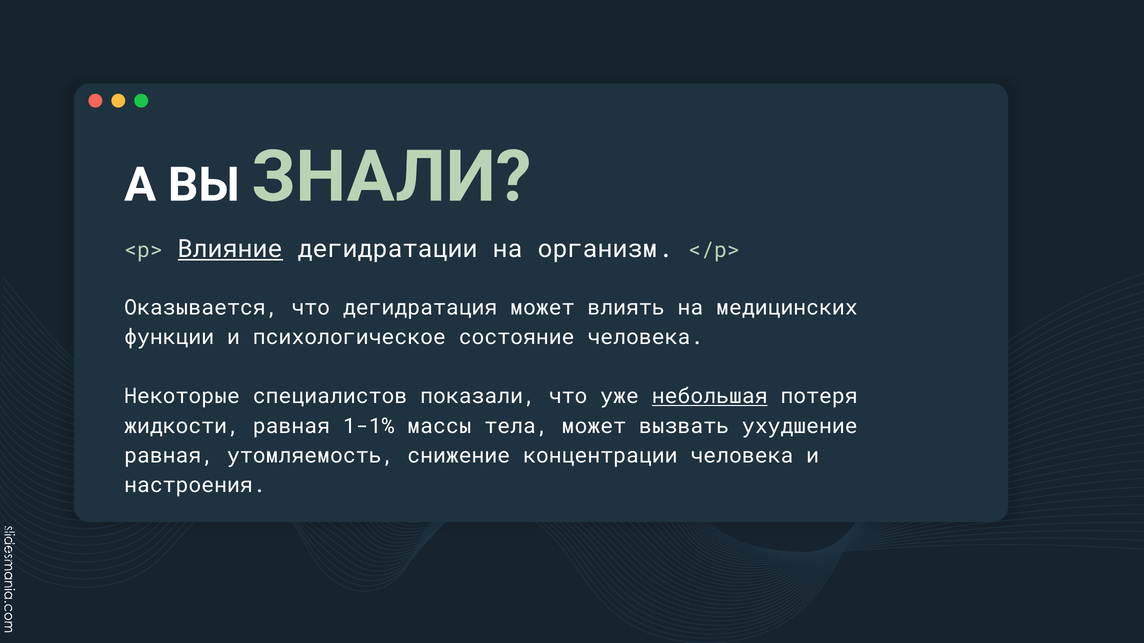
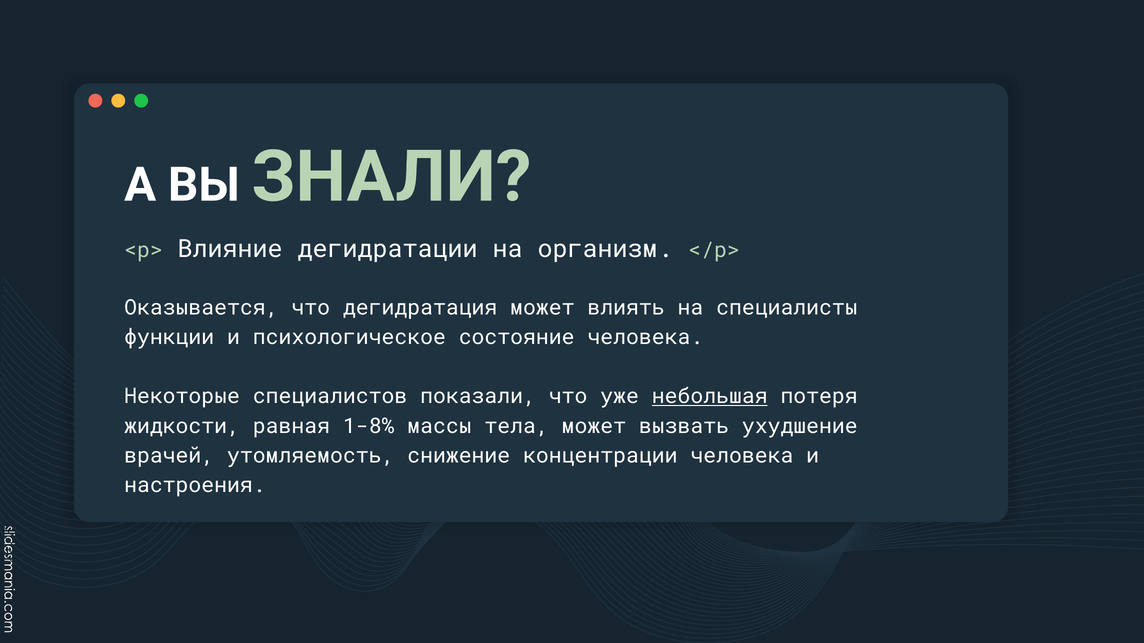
Влияние underline: present -> none
медицинских: медицинских -> специалисты
1-1%: 1-1% -> 1-8%
равная at (169, 456): равная -> врачей
